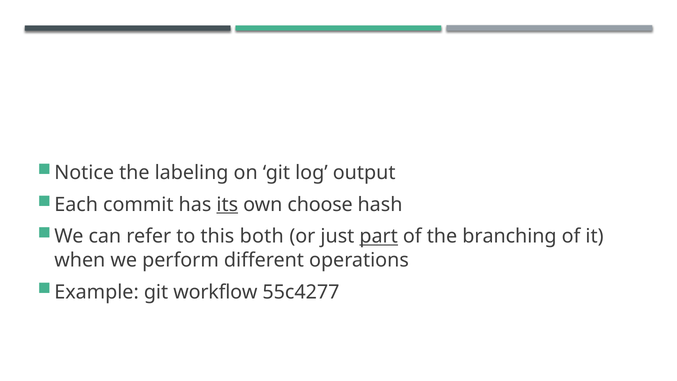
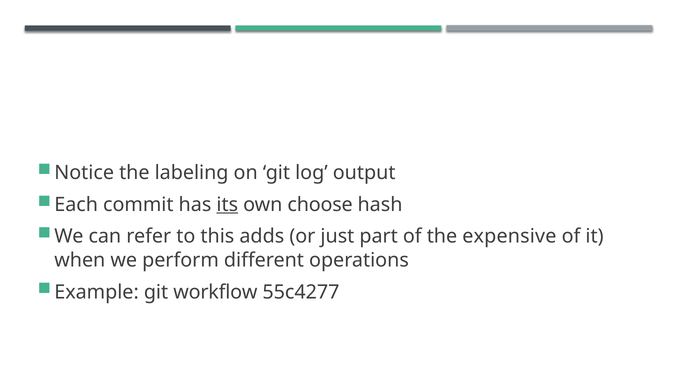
both: both -> adds
part underline: present -> none
branching: branching -> expensive
